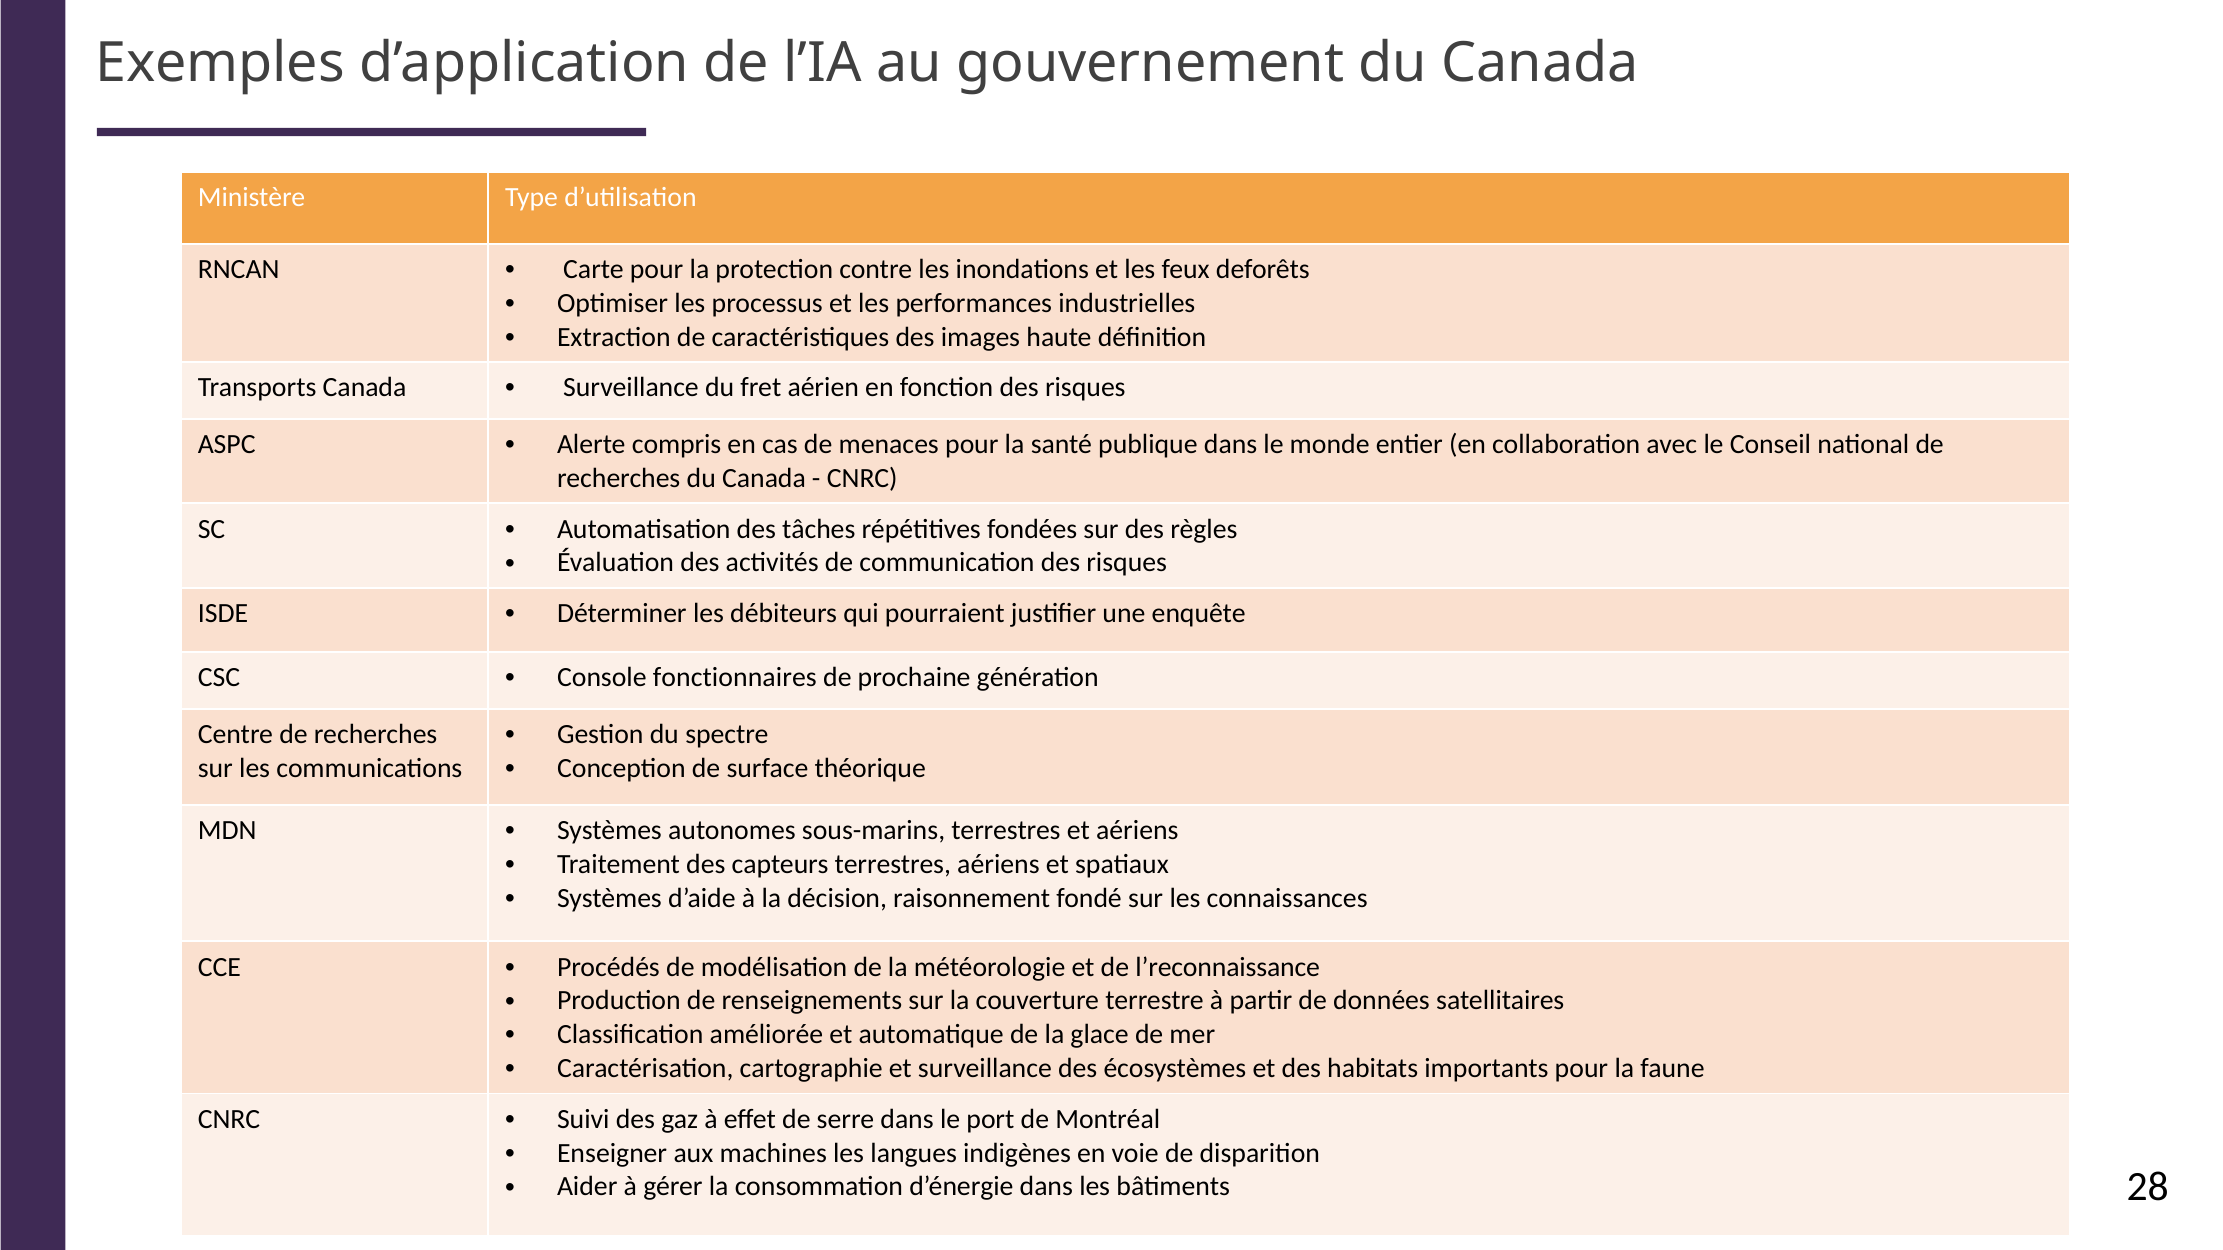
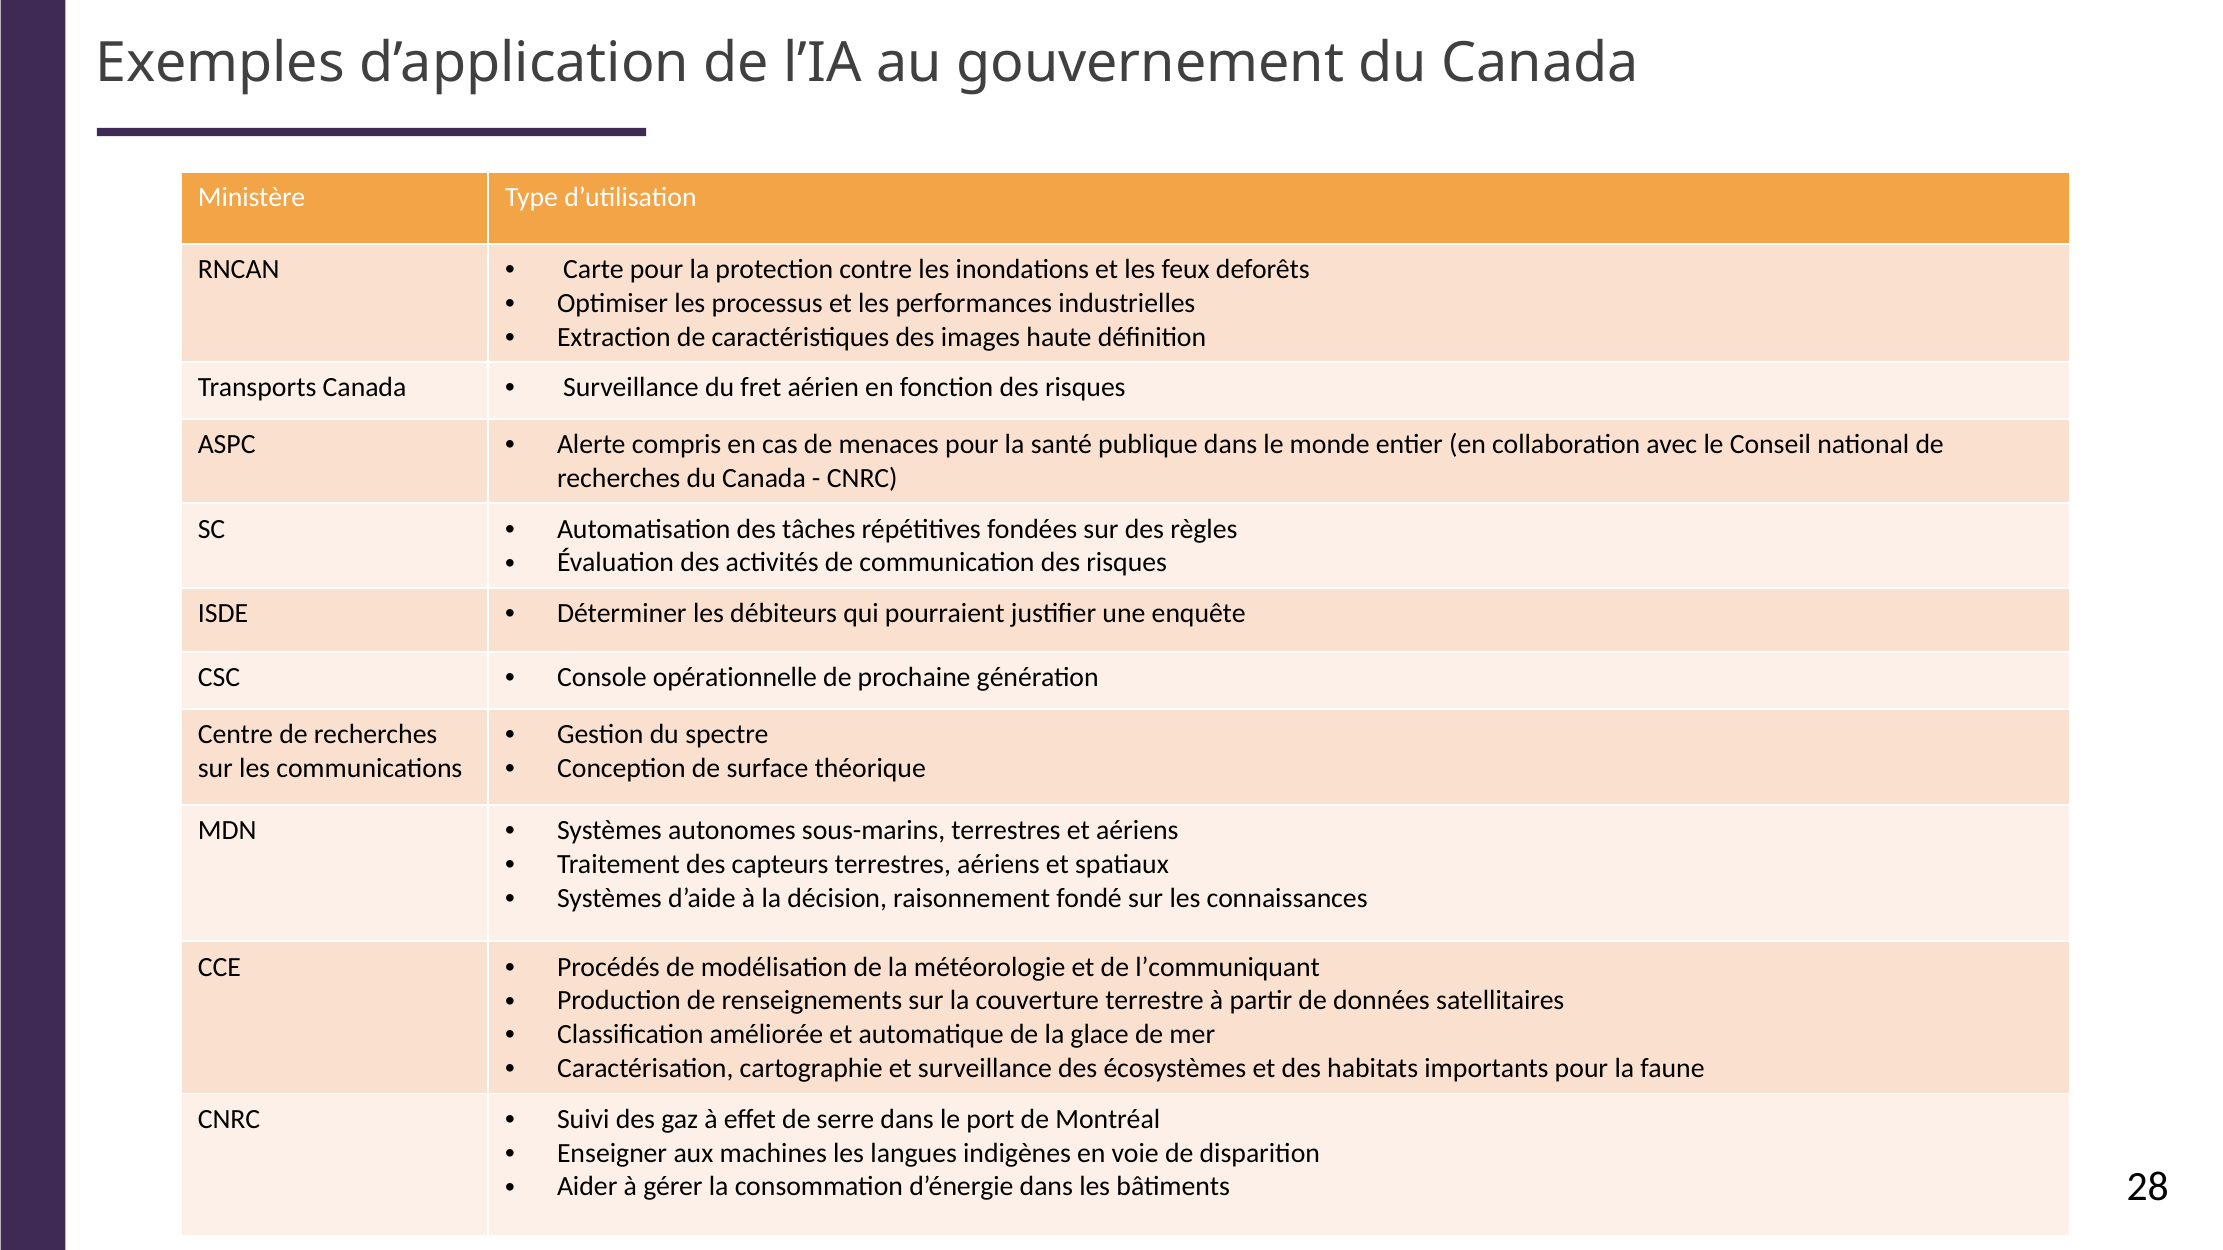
fonctionnaires: fonctionnaires -> opérationnelle
l’reconnaissance: l’reconnaissance -> l’communiquant
